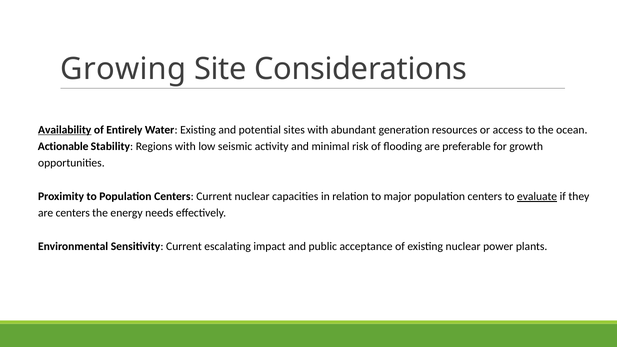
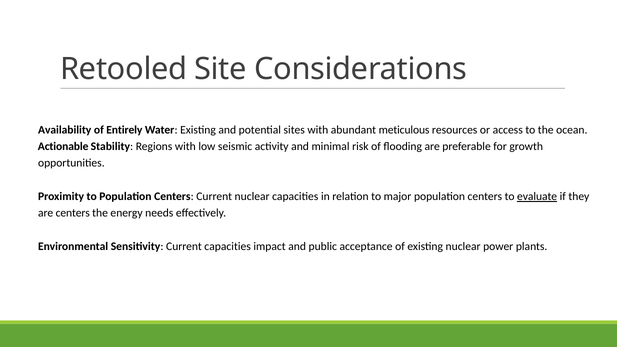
Growing: Growing -> Retooled
Availability underline: present -> none
generation: generation -> meticulous
Current escalating: escalating -> capacities
